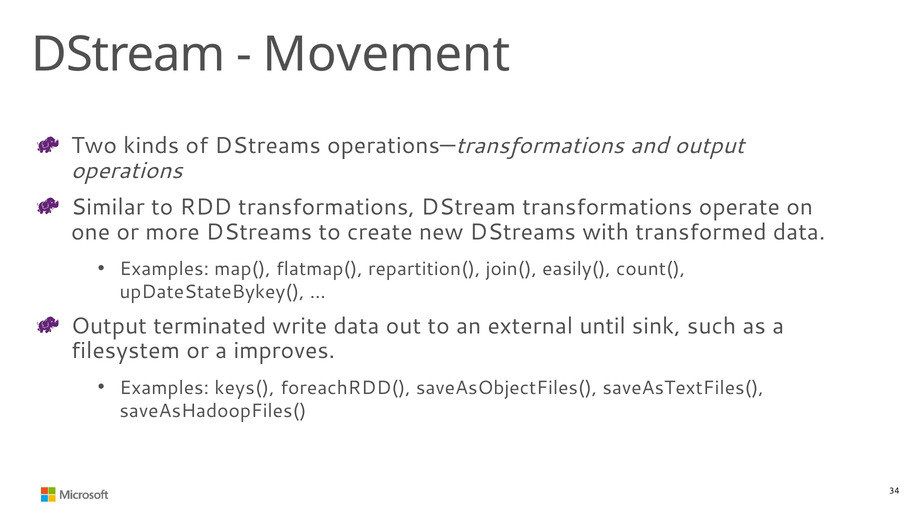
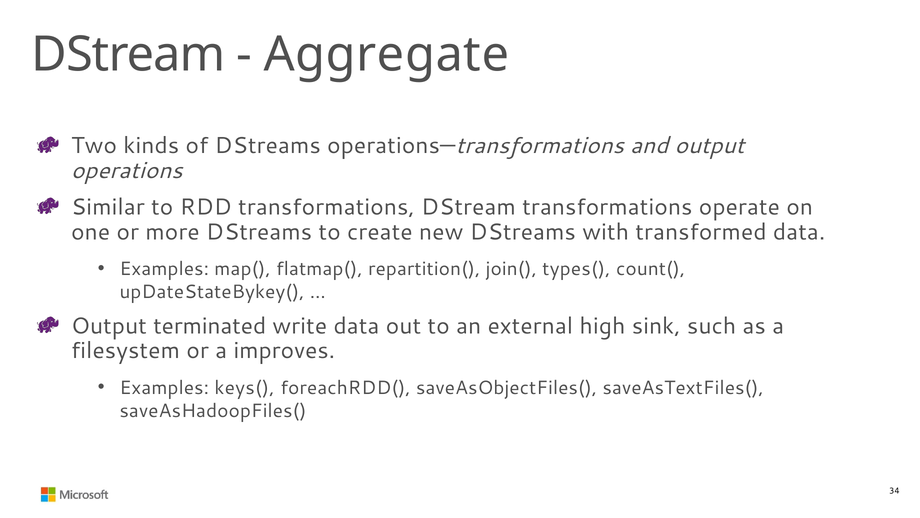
Movement: Movement -> Aggregate
easily(: easily( -> types(
until: until -> high
